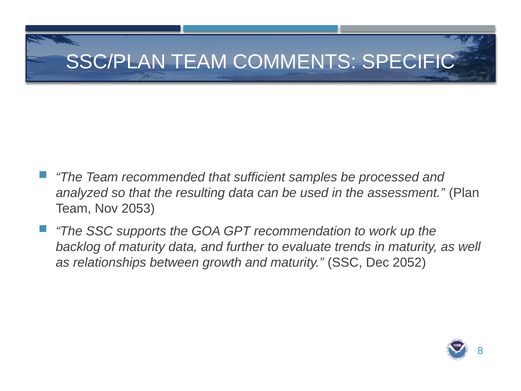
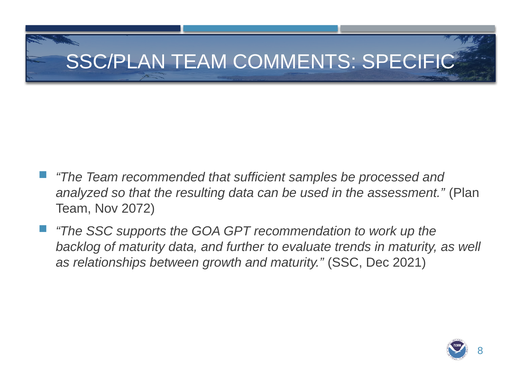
2053: 2053 -> 2072
2052: 2052 -> 2021
